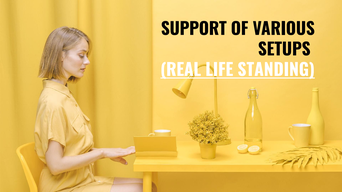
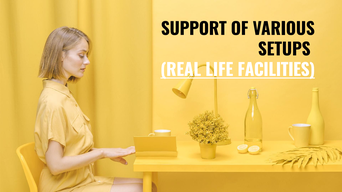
STANDING: STANDING -> FACILITIES
